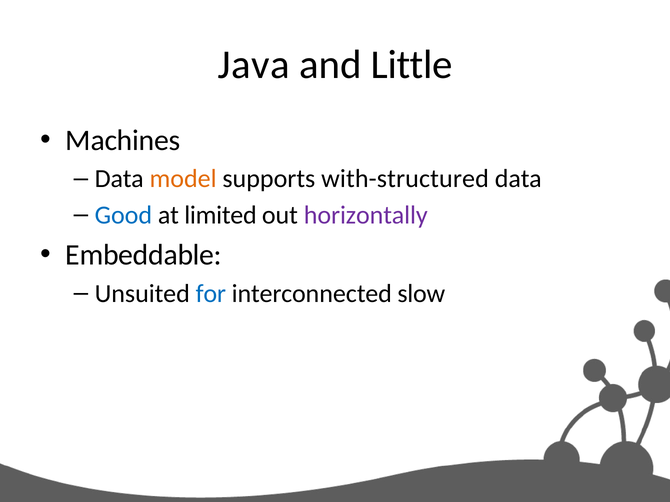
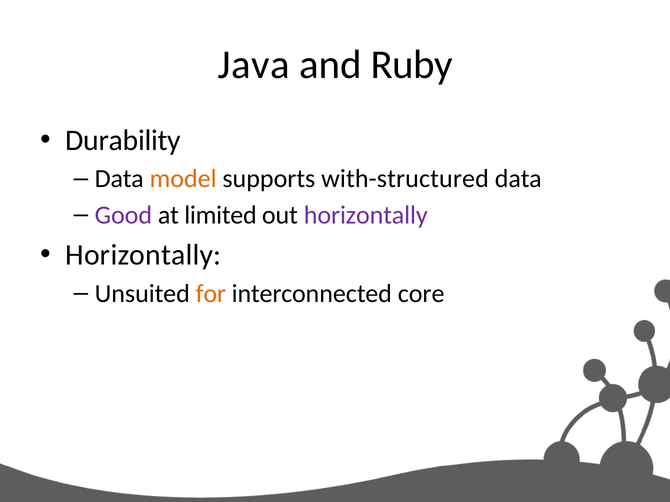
Little: Little -> Ruby
Machines: Machines -> Durability
Good colour: blue -> purple
Embeddable at (144, 255): Embeddable -> Horizontally
for colour: blue -> orange
slow: slow -> core
